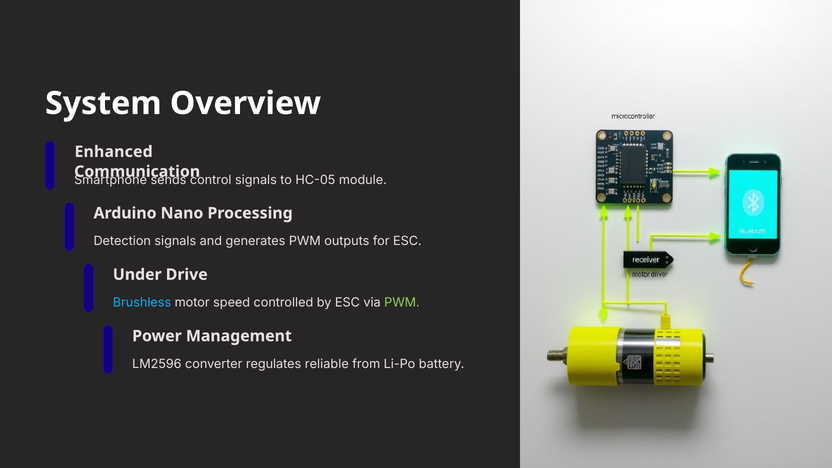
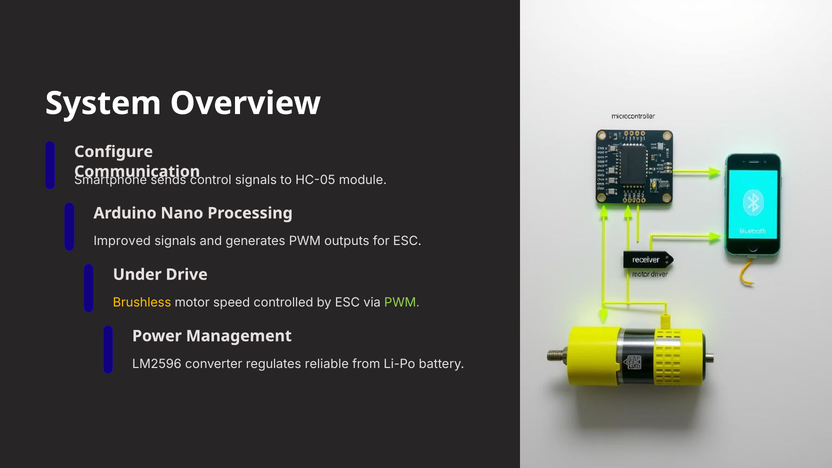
Enhanced: Enhanced -> Configure
Detection: Detection -> Improved
Brushless colour: light blue -> yellow
